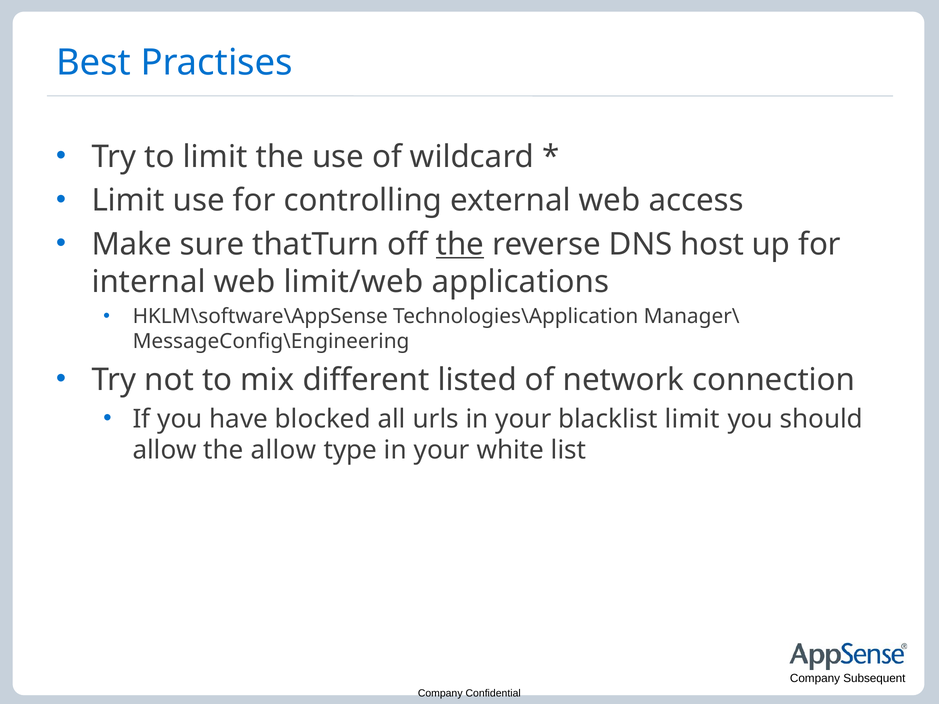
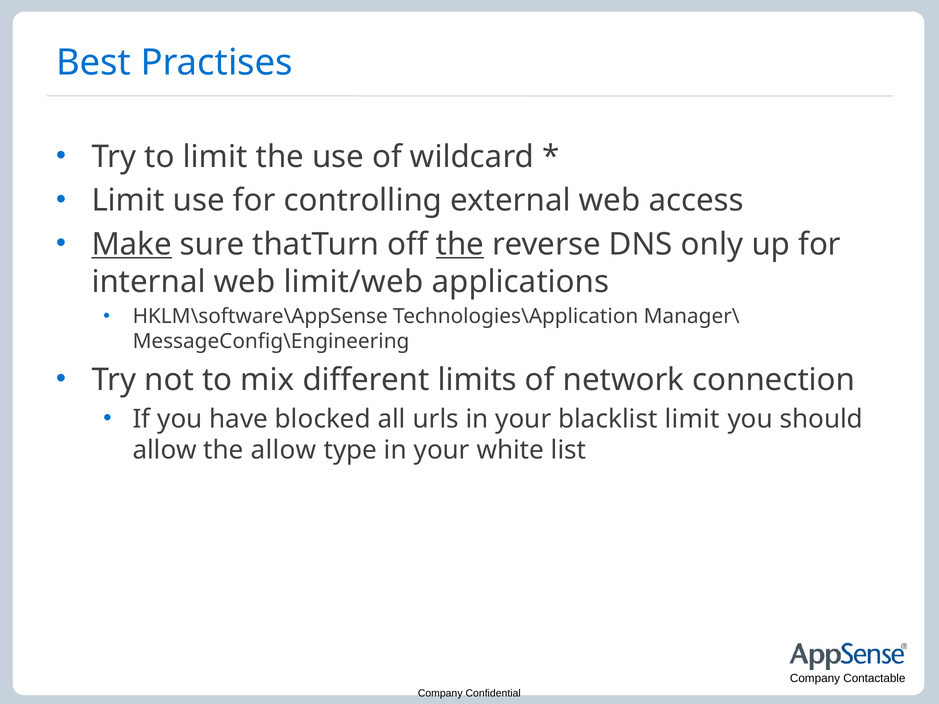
Make underline: none -> present
host: host -> only
listed: listed -> limits
Subsequent: Subsequent -> Contactable
